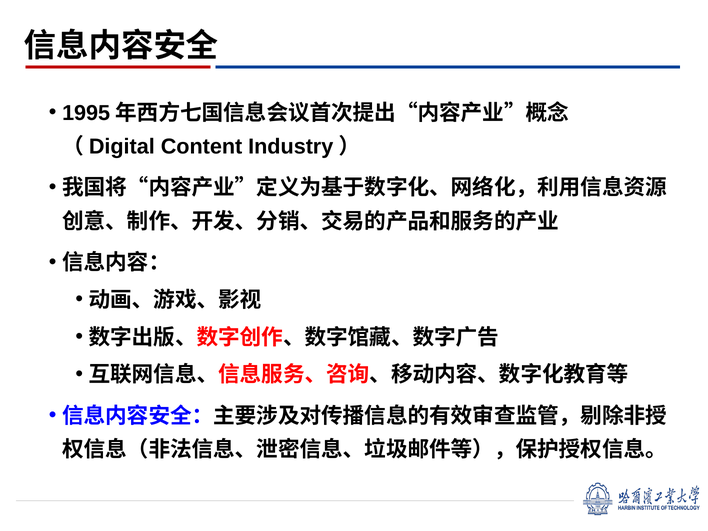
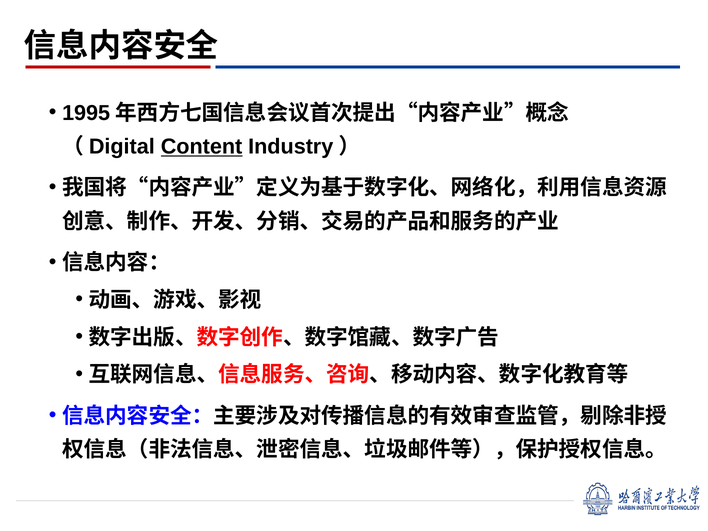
Content underline: none -> present
